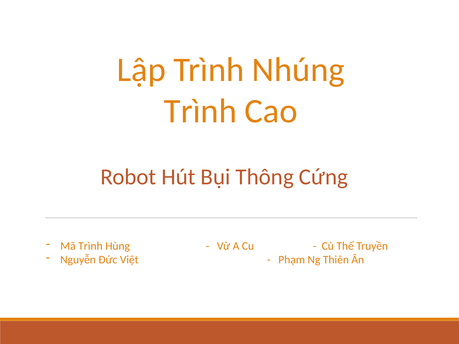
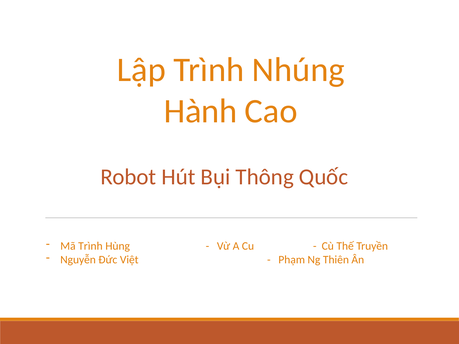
Trình at (200, 111): Trình -> Hành
Cứng: Cứng -> Quốc
